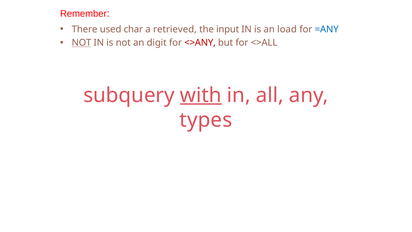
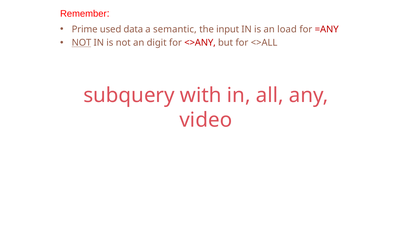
There: There -> Prime
char: char -> data
retrieved: retrieved -> semantic
=ANY colour: blue -> red
with underline: present -> none
types: types -> video
